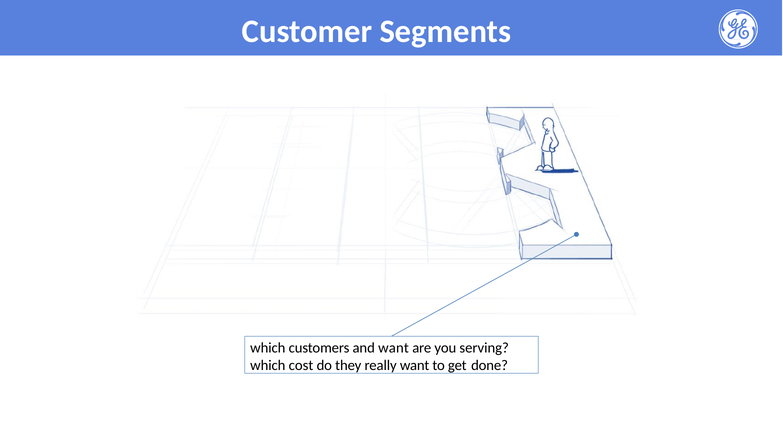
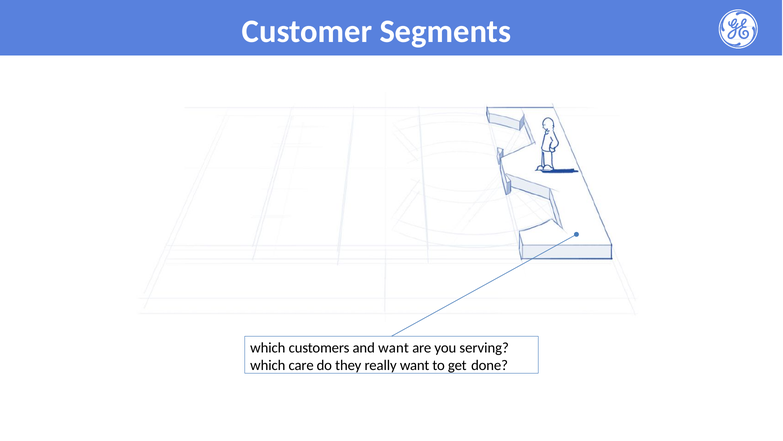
cost: cost -> care
